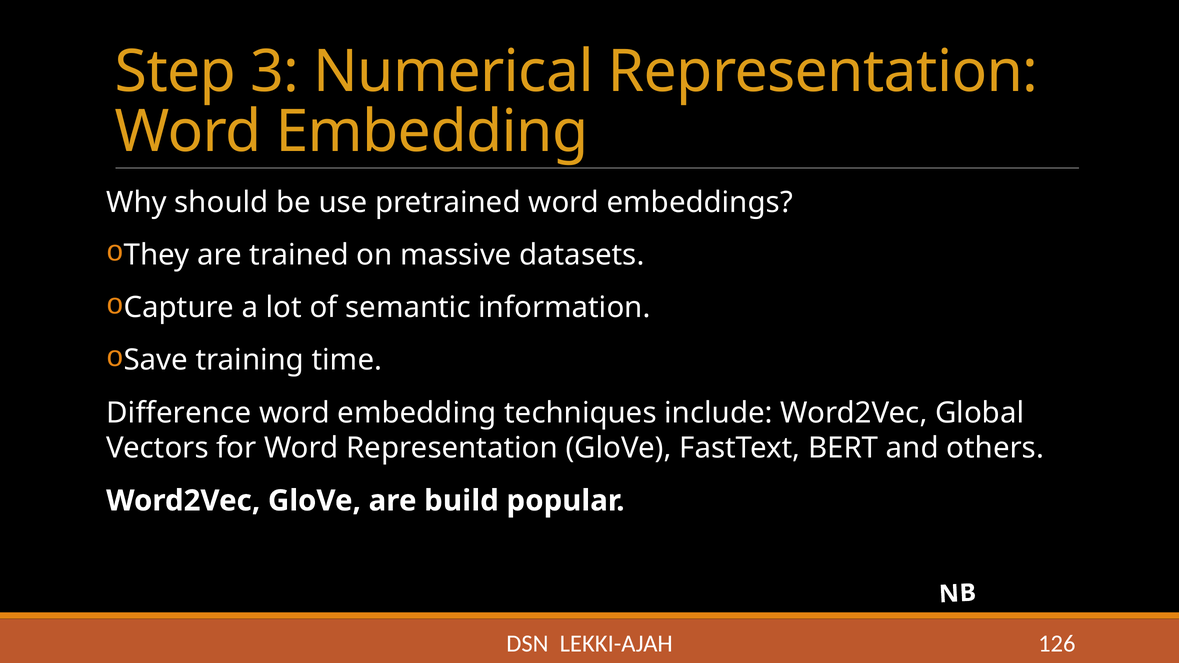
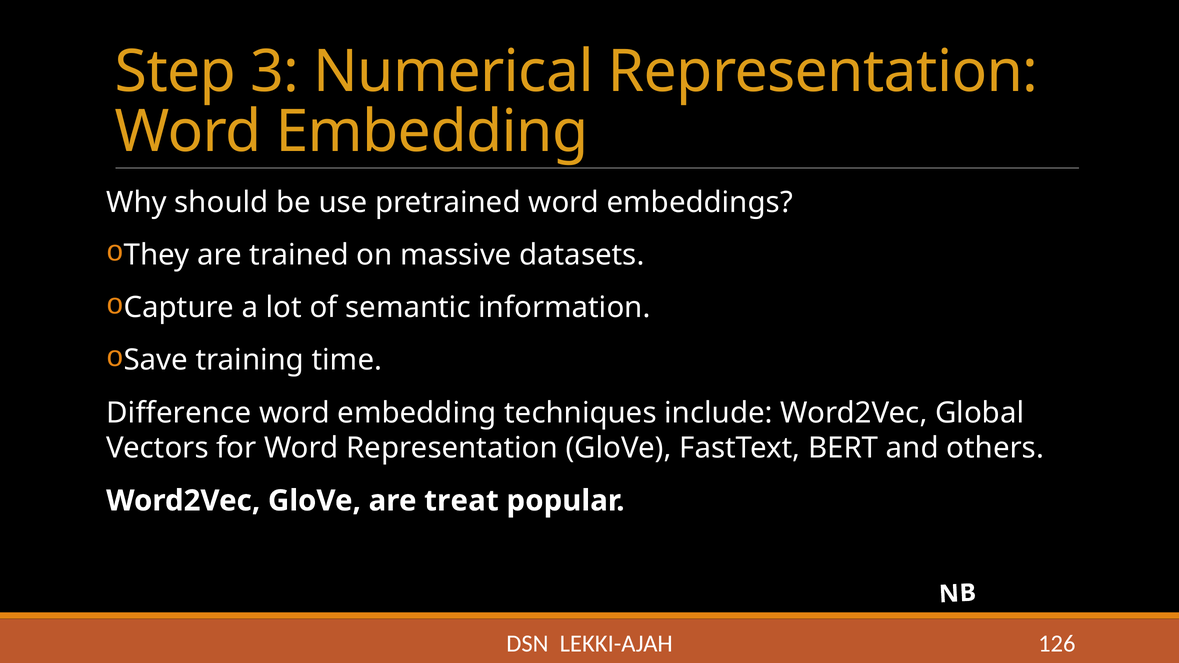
build: build -> treat
